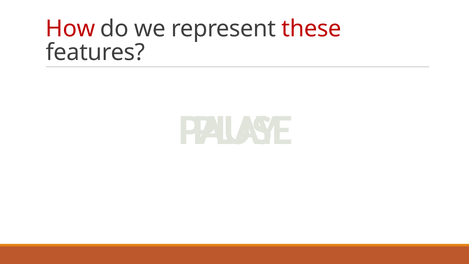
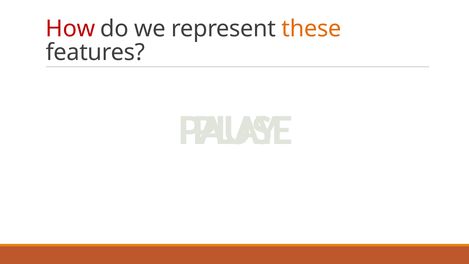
these colour: red -> orange
